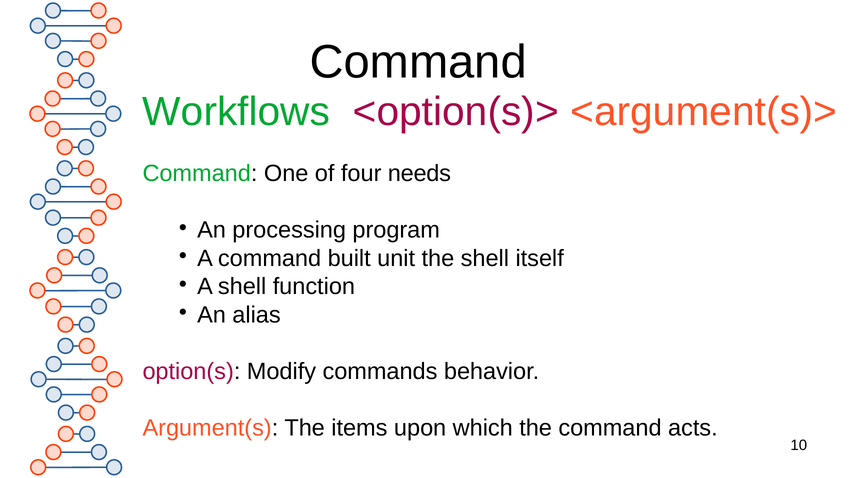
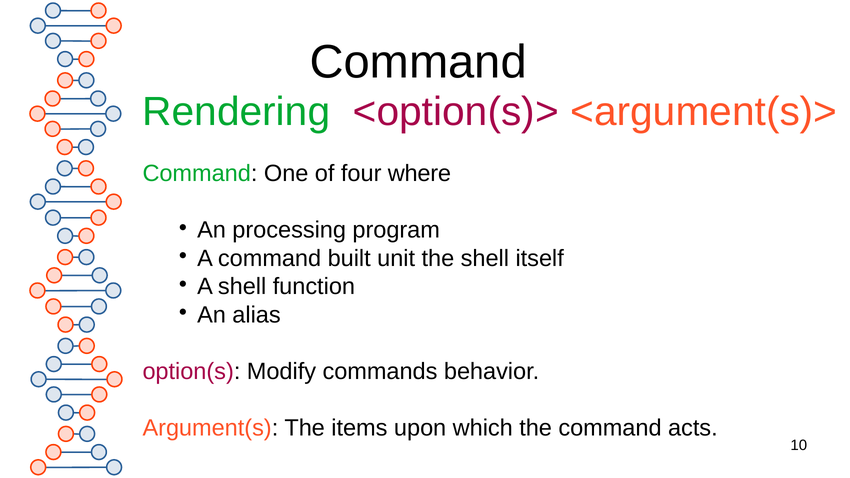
Workflows: Workflows -> Rendering
needs: needs -> where
